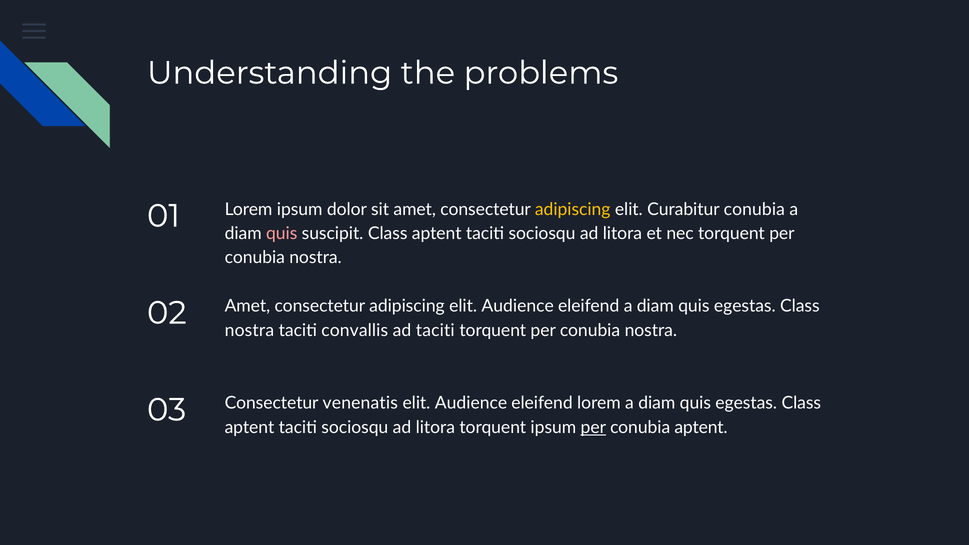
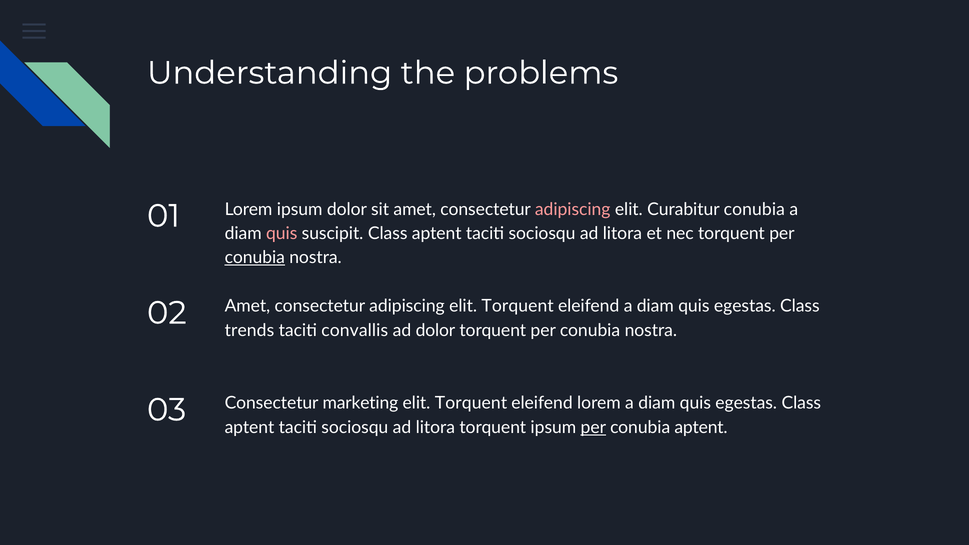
adipiscing at (573, 209) colour: yellow -> pink
conubia at (255, 258) underline: none -> present
adipiscing elit Audience: Audience -> Torquent
nostra at (249, 330): nostra -> trends
ad taciti: taciti -> dolor
venenatis: venenatis -> marketing
Audience at (471, 403): Audience -> Torquent
